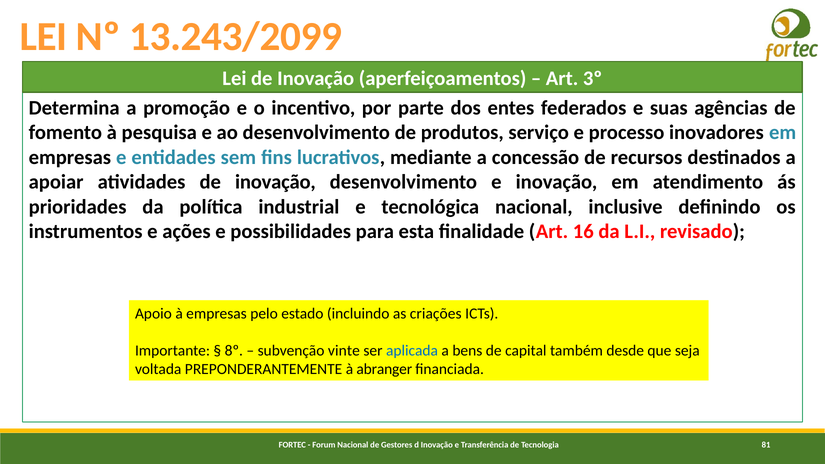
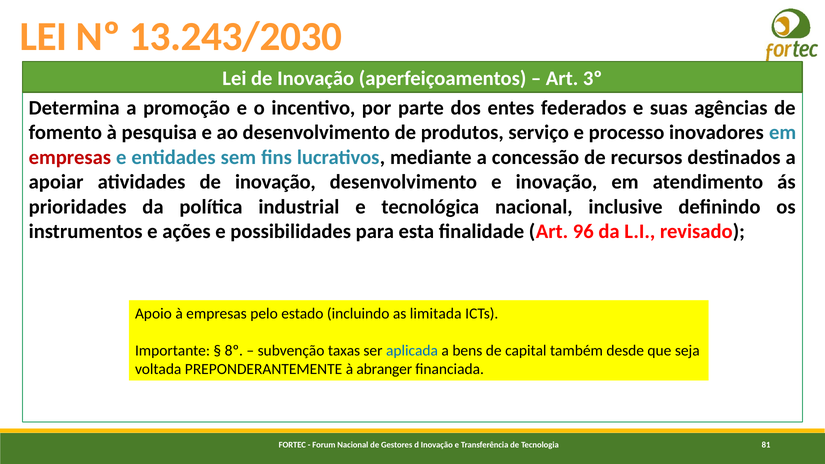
13.243/2099: 13.243/2099 -> 13.243/2030
empresas at (70, 157) colour: black -> red
16: 16 -> 96
criações: criações -> limitada
vinte: vinte -> taxas
